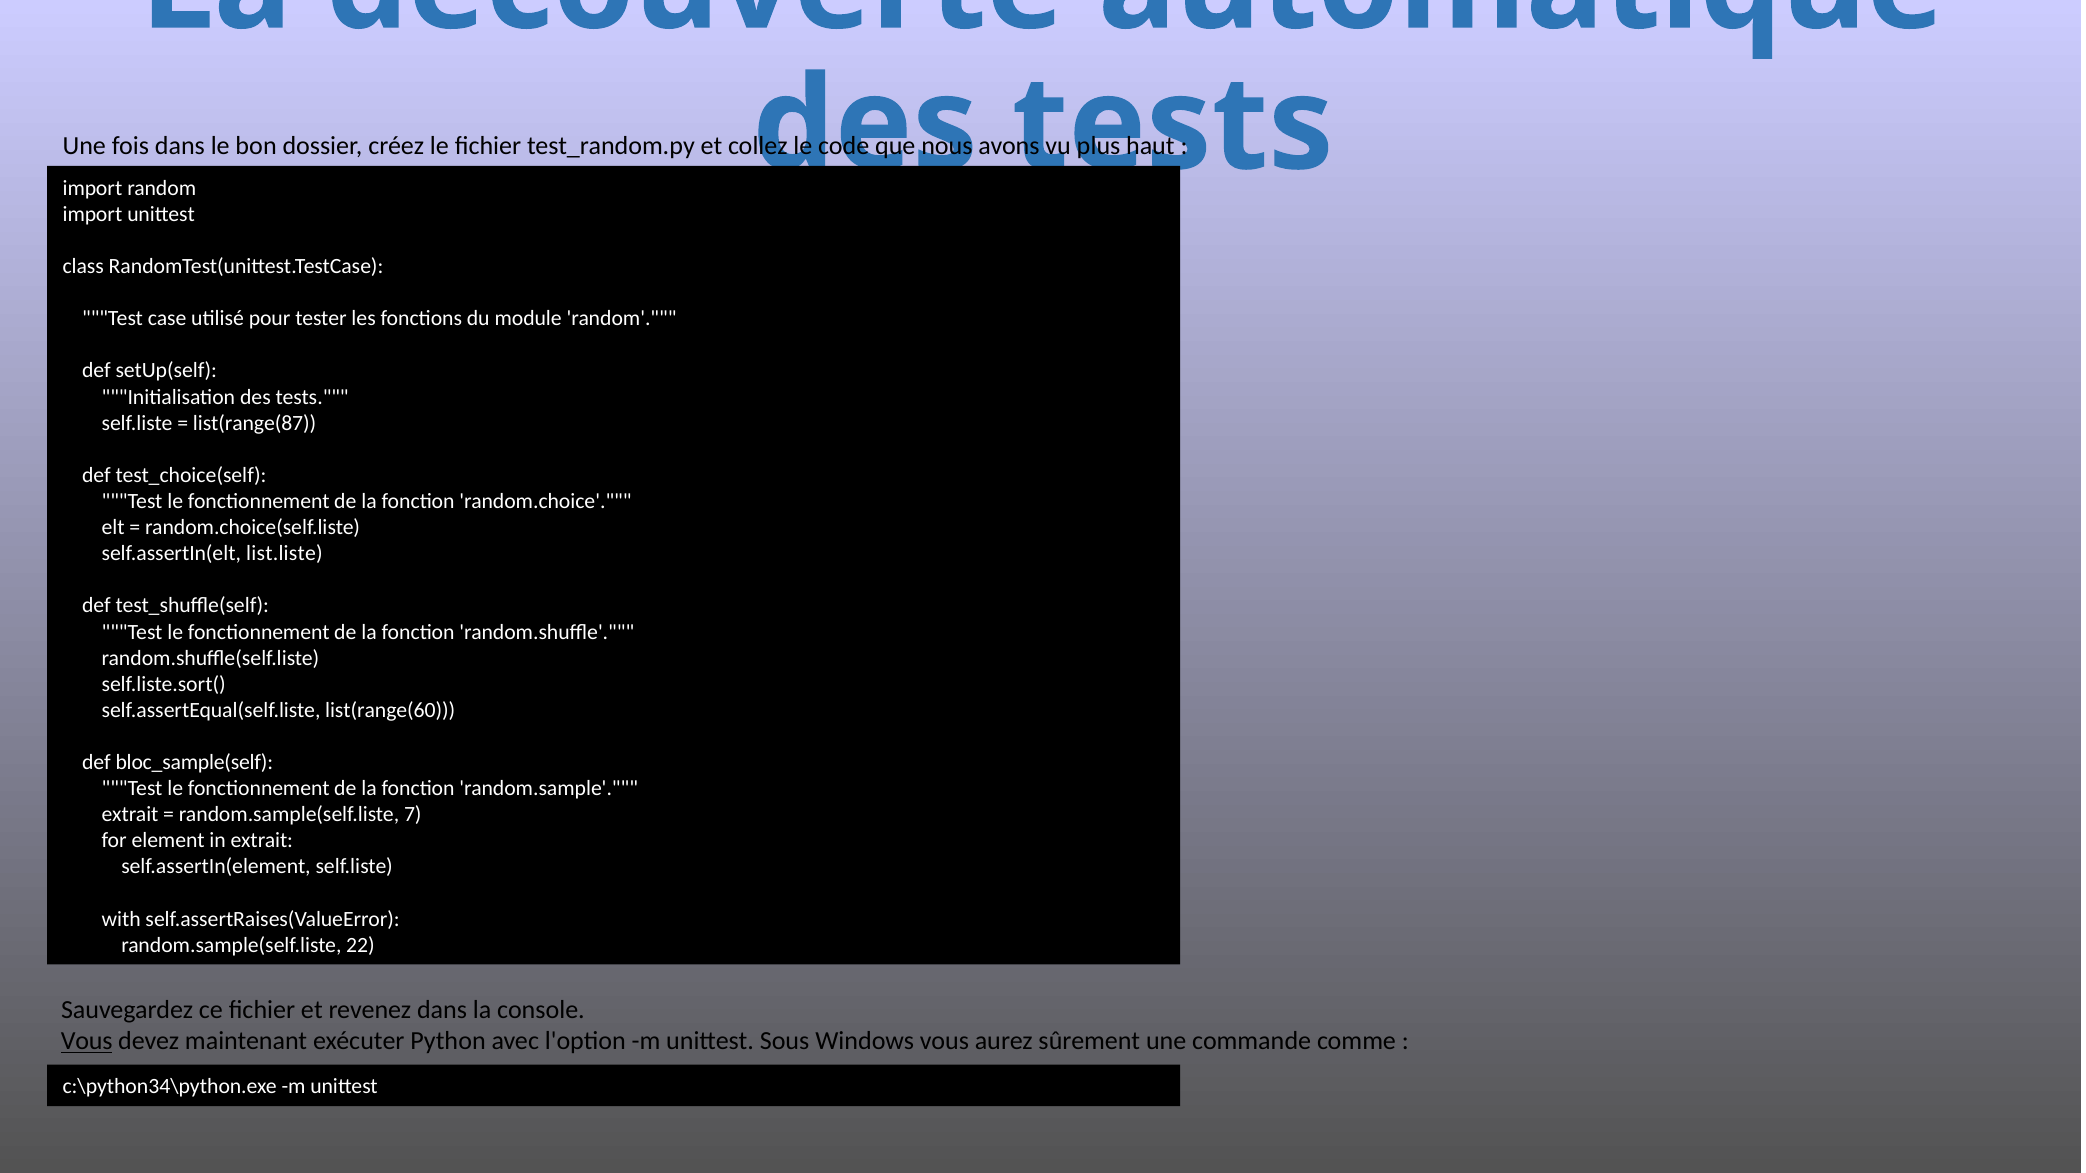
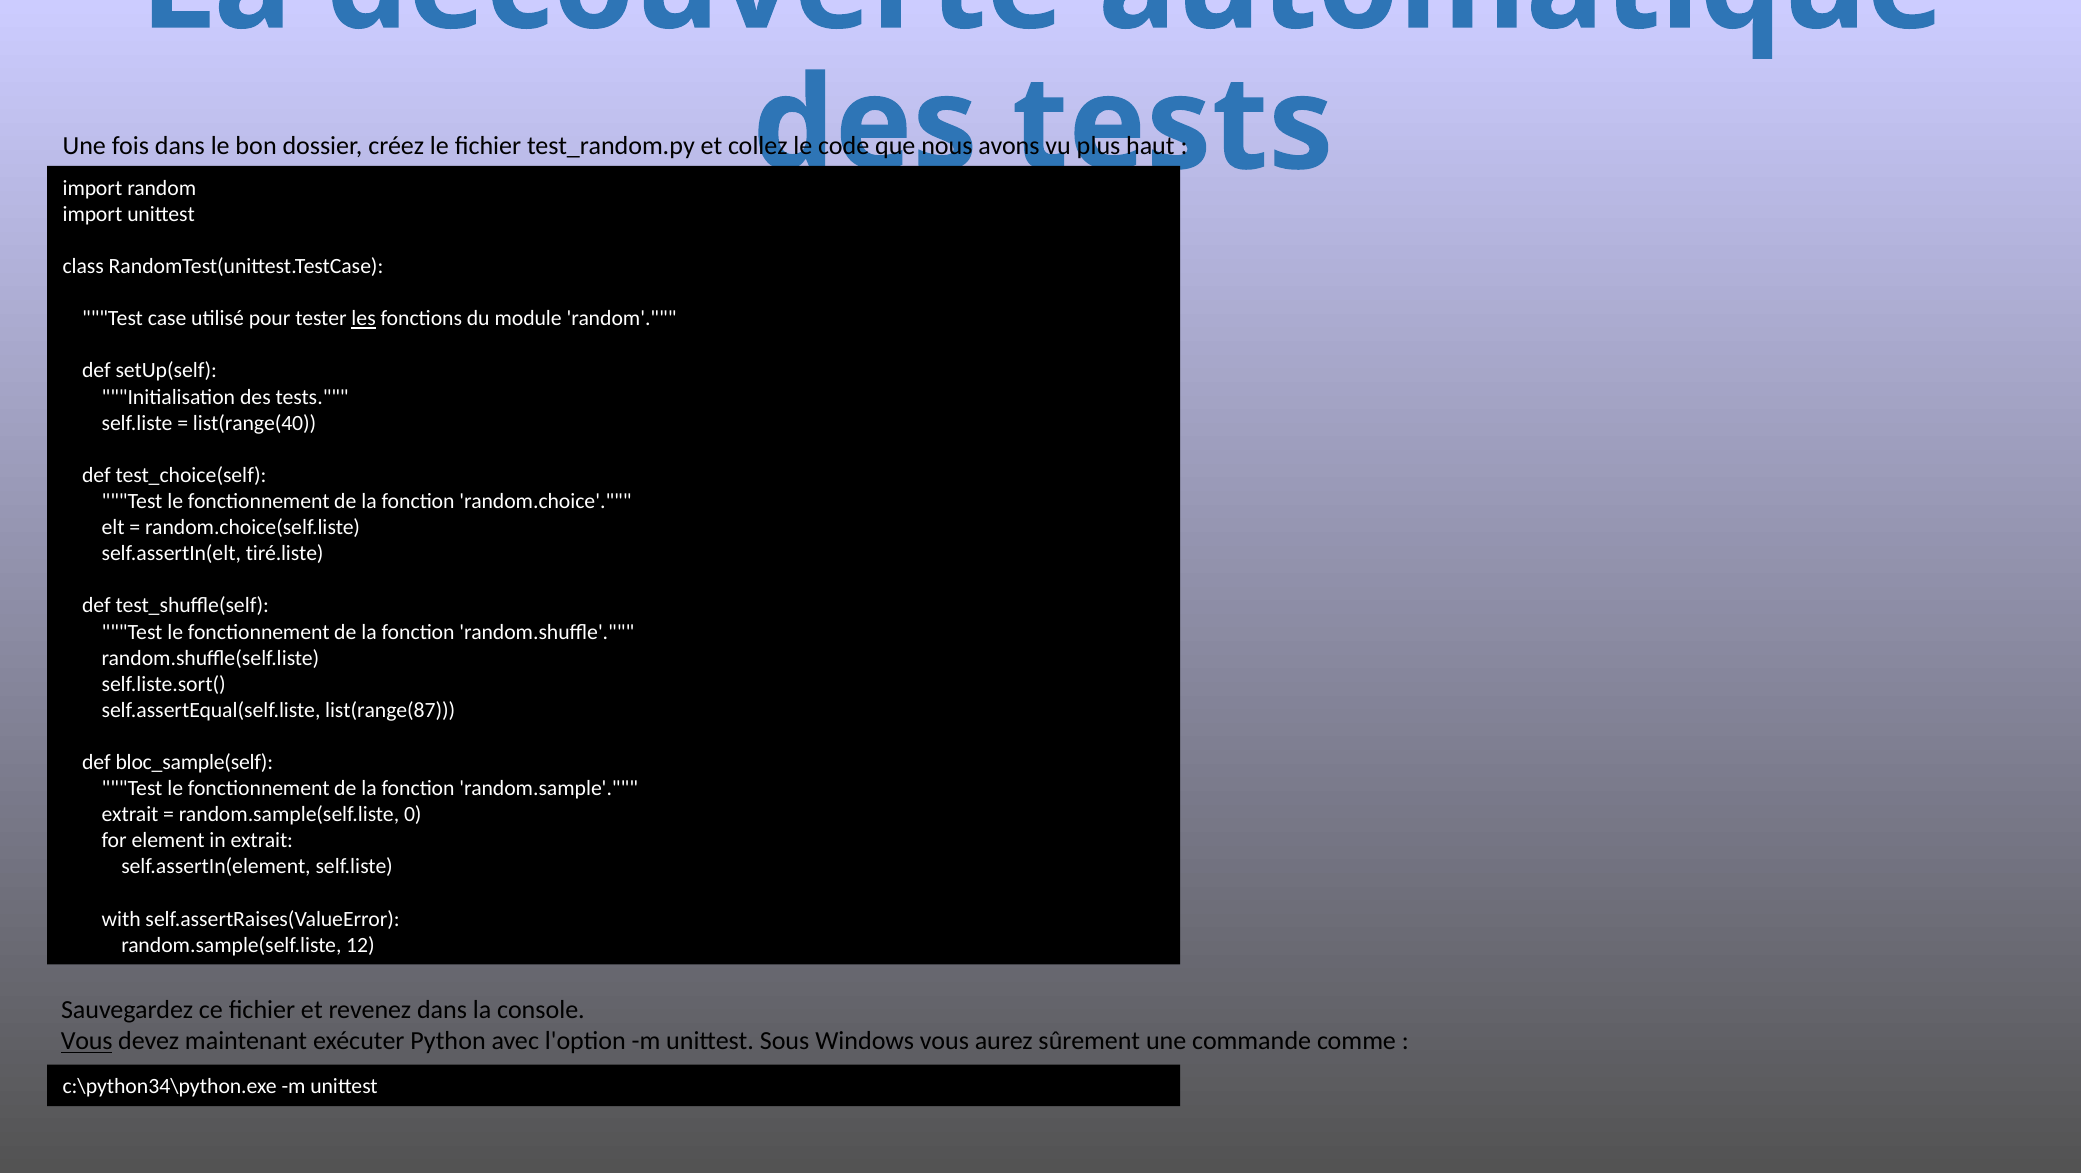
les underline: none -> present
list(range(87: list(range(87 -> list(range(40
list.liste: list.liste -> tiré.liste
list(range(60: list(range(60 -> list(range(87
7: 7 -> 0
22: 22 -> 12
